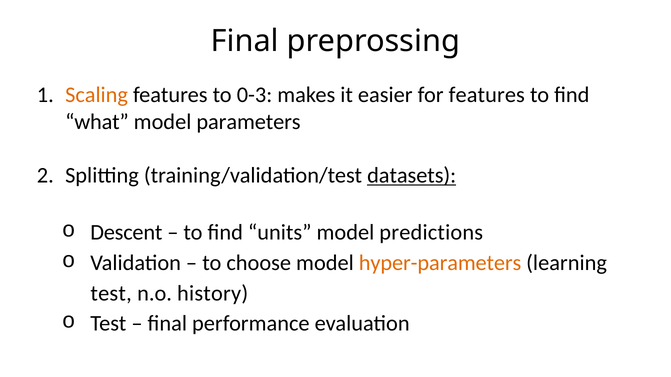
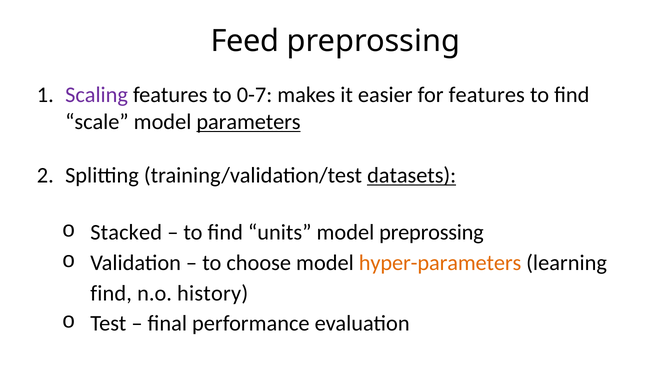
Final at (245, 41): Final -> Feed
Scaling colour: orange -> purple
0-3: 0-3 -> 0-7
what: what -> scale
parameters underline: none -> present
Descent: Descent -> Stacked
model predictions: predictions -> preprossing
test at (111, 293): test -> find
